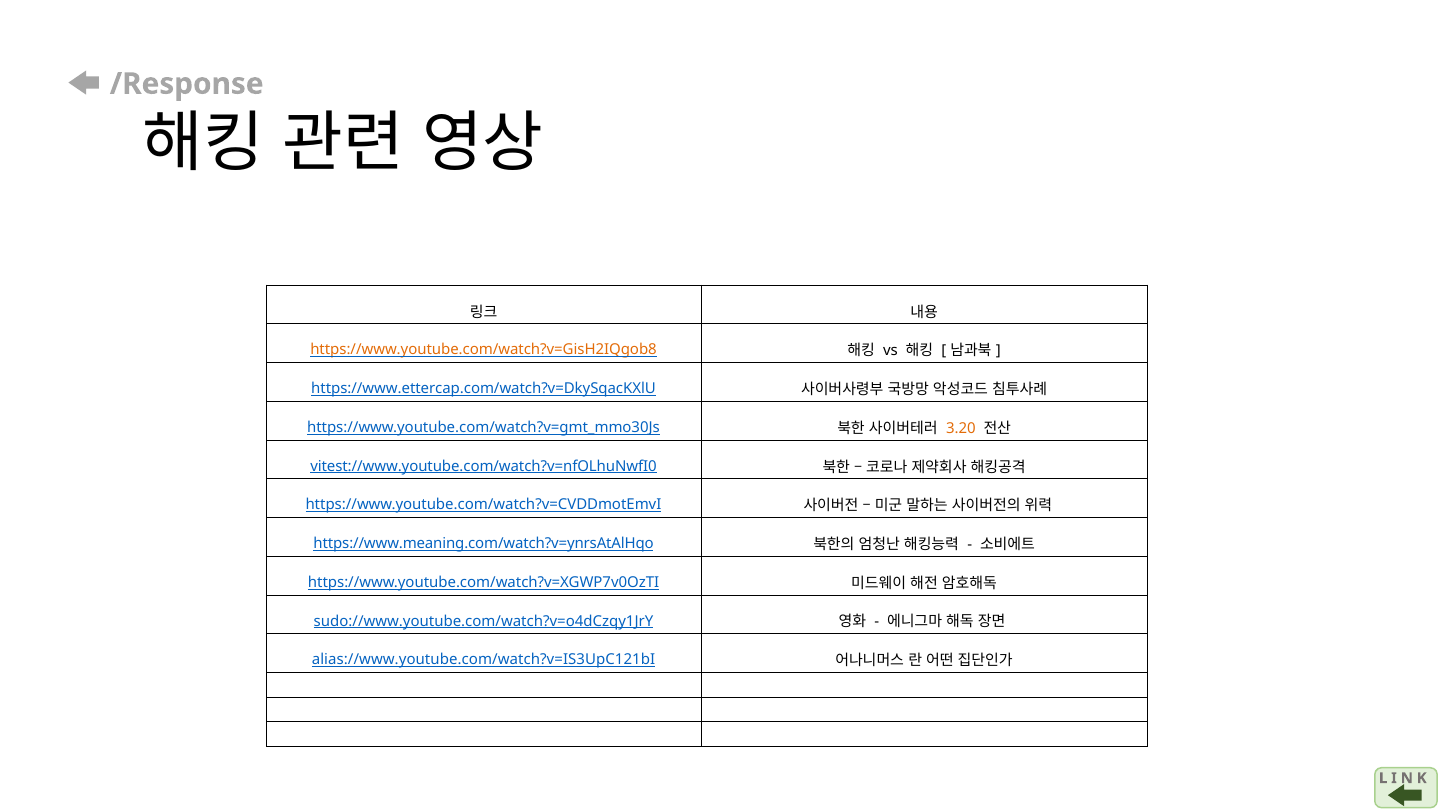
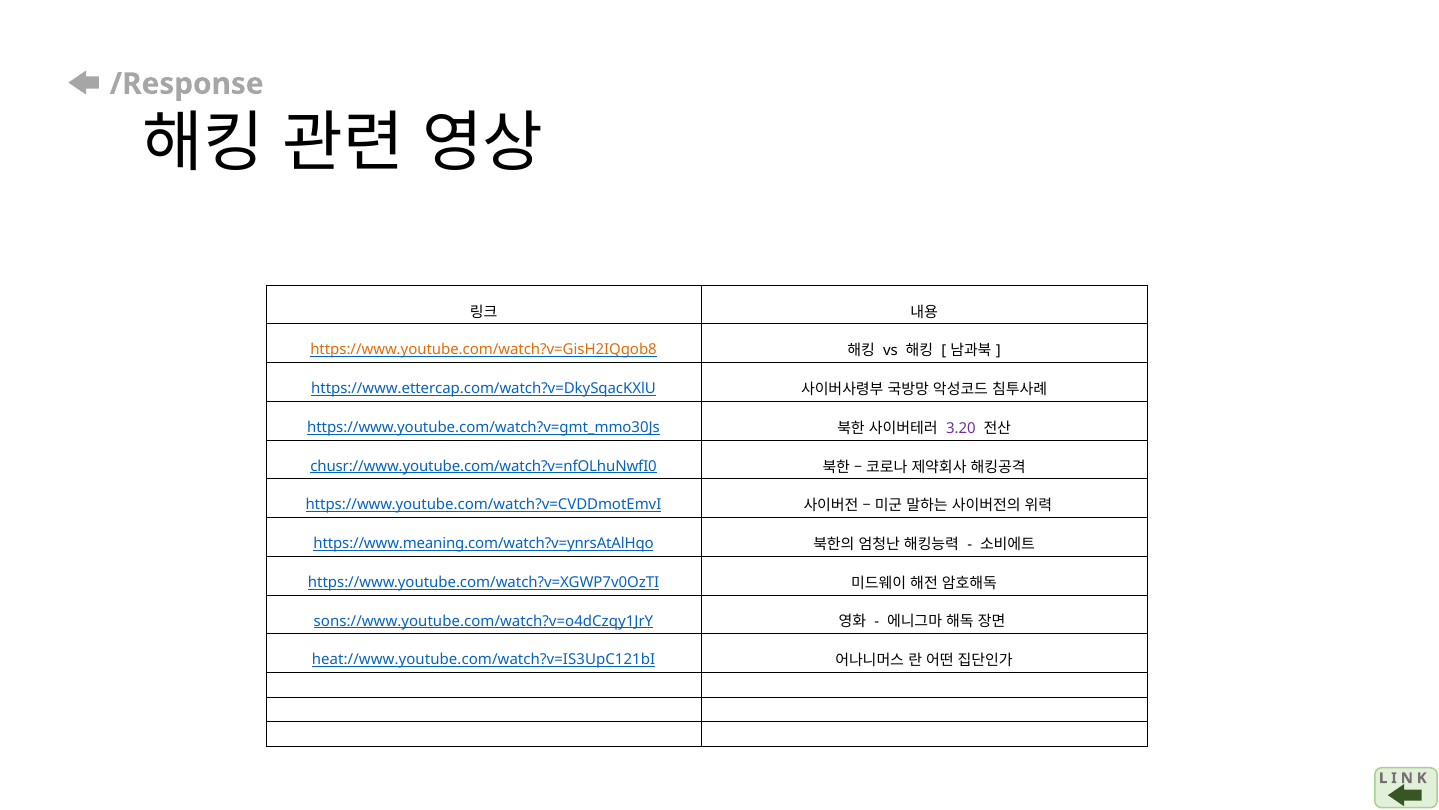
3.20 colour: orange -> purple
vitest://www.youtube.com/watch?v=nfOLhuNwfI0: vitest://www.youtube.com/watch?v=nfOLhuNwfI0 -> chusr://www.youtube.com/watch?v=nfOLhuNwfI0
sudo://www.youtube.com/watch?v=o4dCzqy1JrY: sudo://www.youtube.com/watch?v=o4dCzqy1JrY -> sons://www.youtube.com/watch?v=o4dCzqy1JrY
alias://www.youtube.com/watch?v=IS3UpC121bI: alias://www.youtube.com/watch?v=IS3UpC121bI -> heat://www.youtube.com/watch?v=IS3UpC121bI
